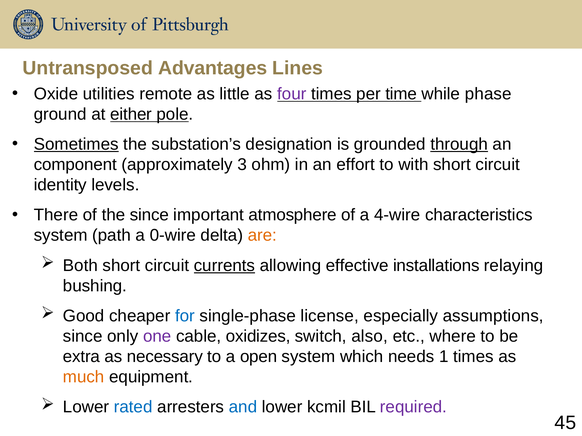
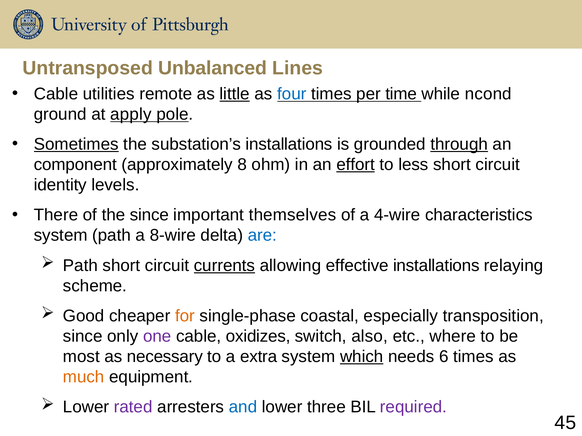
Advantages: Advantages -> Unbalanced
Oxide at (56, 94): Oxide -> Cable
little underline: none -> present
four colour: purple -> blue
phase: phase -> ncond
either: either -> apply
substation’s designation: designation -> installations
3: 3 -> 8
effort underline: none -> present
with: with -> less
atmosphere: atmosphere -> themselves
0-wire: 0-wire -> 8-wire
are colour: orange -> blue
Both at (80, 266): Both -> Path
bushing: bushing -> scheme
for colour: blue -> orange
license: license -> coastal
assumptions: assumptions -> transposition
extra: extra -> most
open: open -> extra
which underline: none -> present
1: 1 -> 6
rated colour: blue -> purple
kcmil: kcmil -> three
